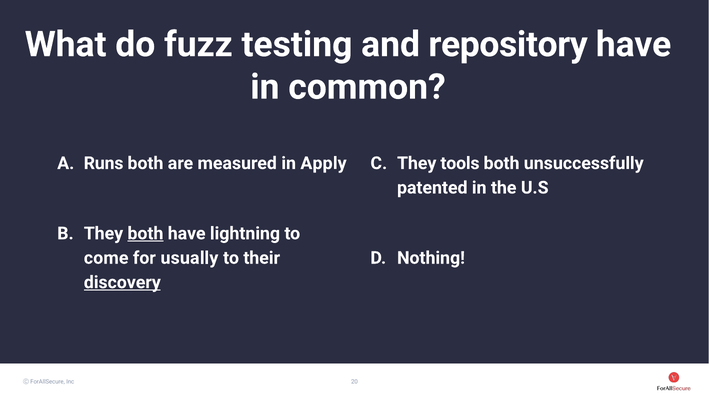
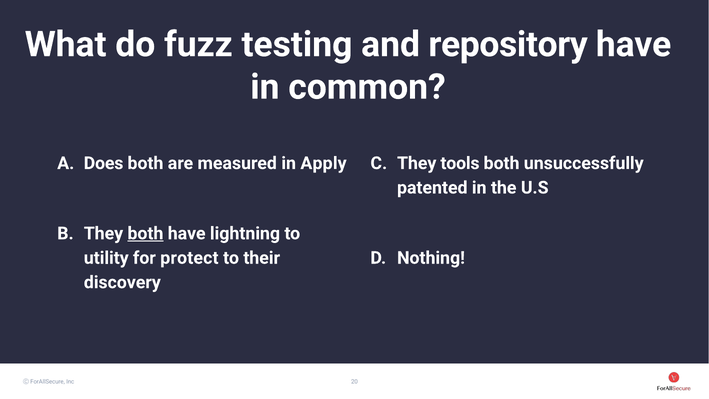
Runs: Runs -> Does
come: come -> utility
usually: usually -> protect
discovery underline: present -> none
